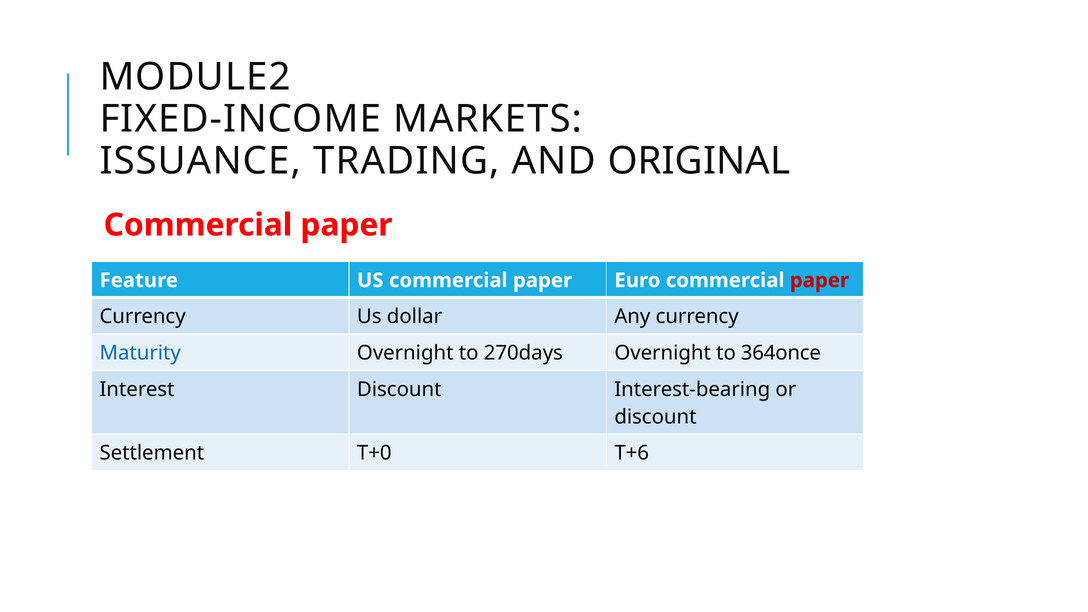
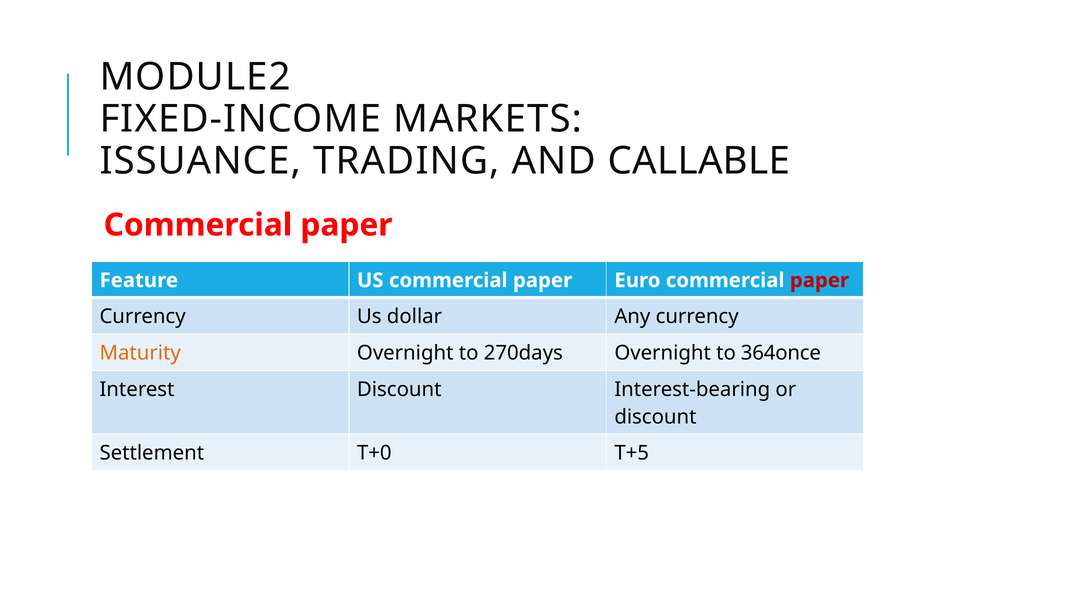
ORIGINAL: ORIGINAL -> CALLABLE
Maturity colour: blue -> orange
T+6: T+6 -> T+5
